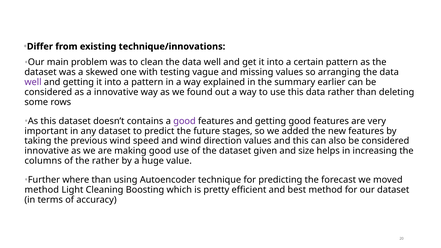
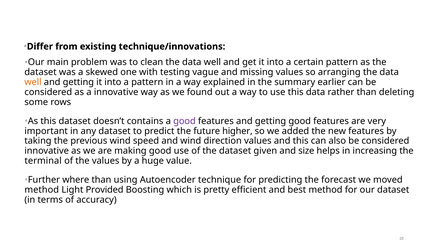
well at (33, 82) colour: purple -> orange
stages: stages -> higher
columns: columns -> terminal
the rather: rather -> values
Cleaning: Cleaning -> Provided
